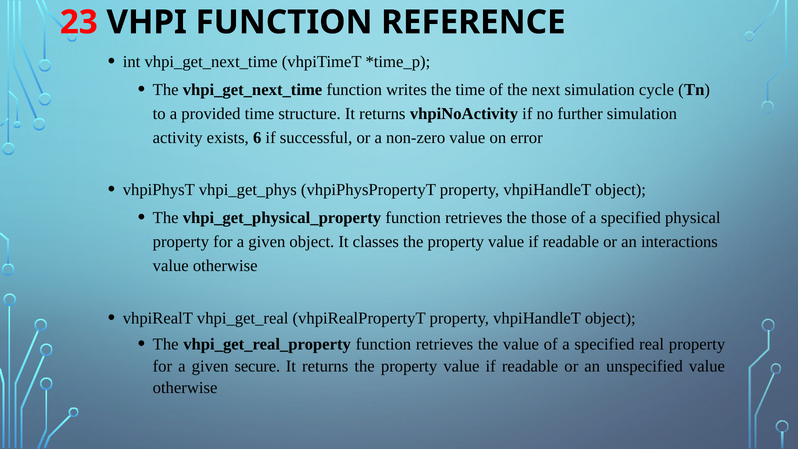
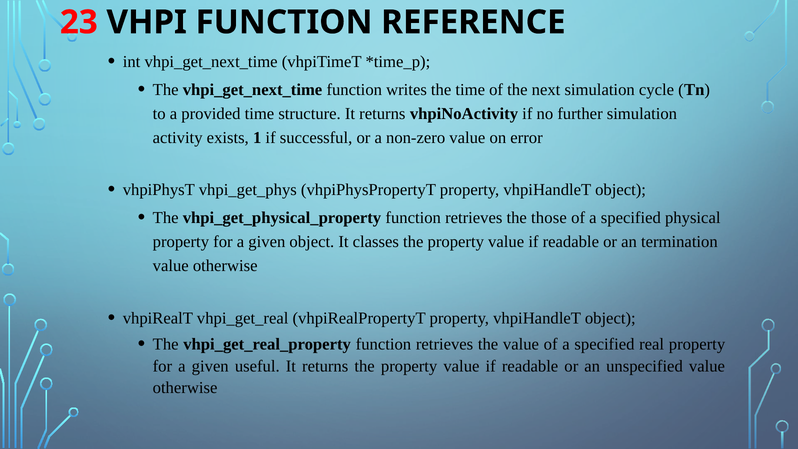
6: 6 -> 1
interactions: interactions -> termination
secure: secure -> useful
